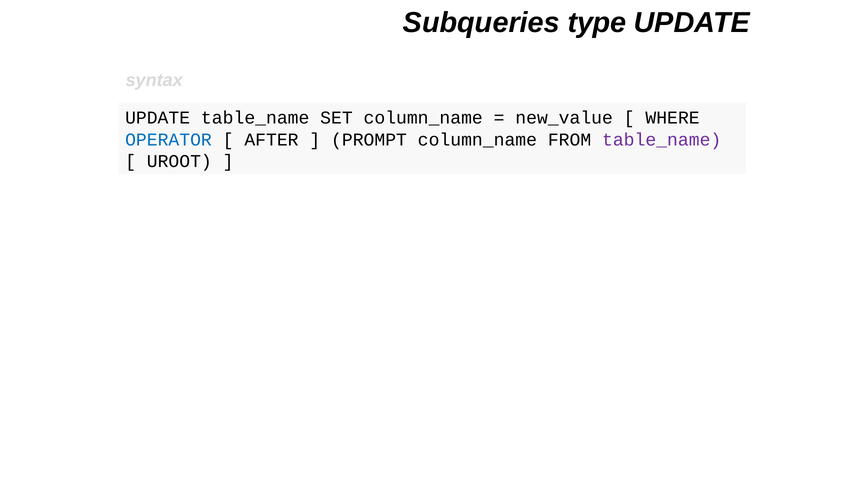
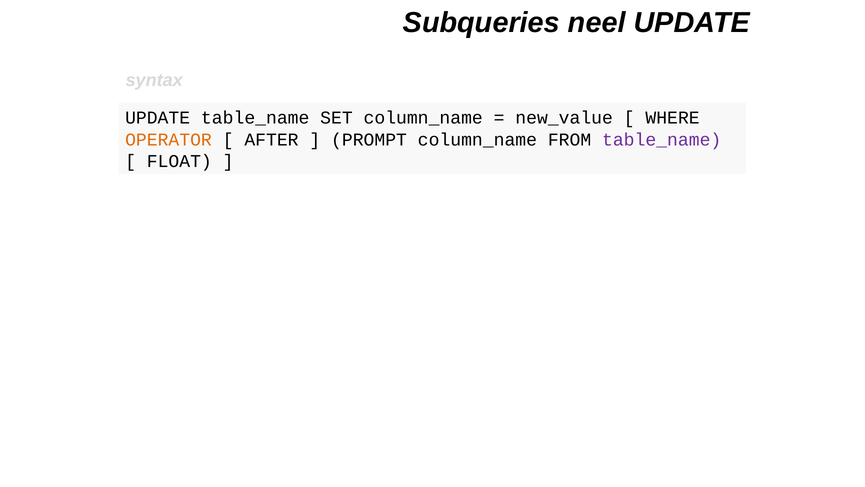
type: type -> neel
OPERATOR colour: blue -> orange
UROOT: UROOT -> FLOAT
